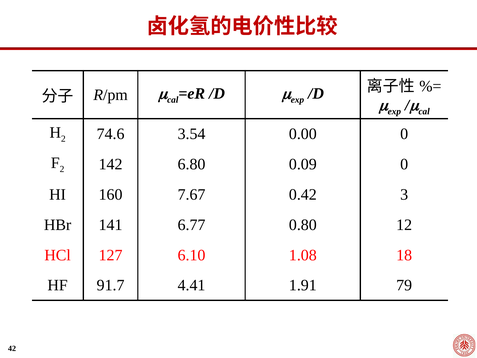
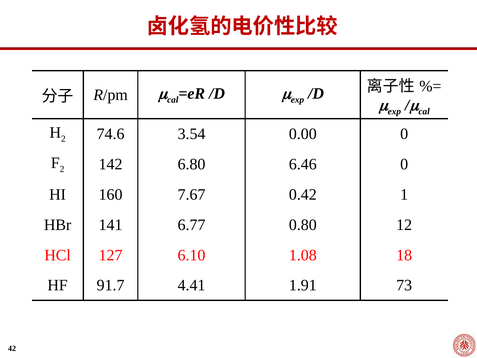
0.09: 0.09 -> 6.46
3: 3 -> 1
79: 79 -> 73
